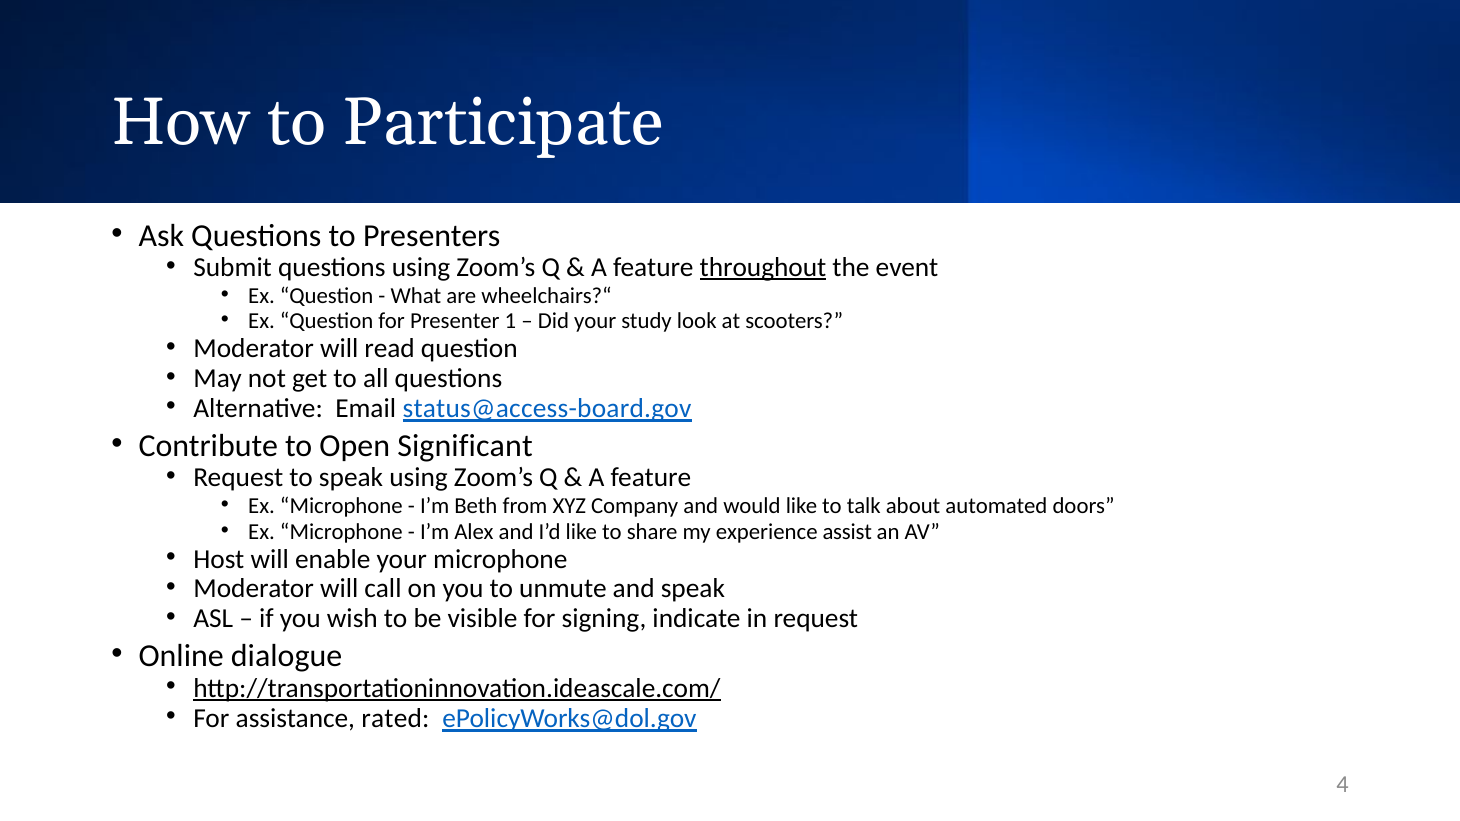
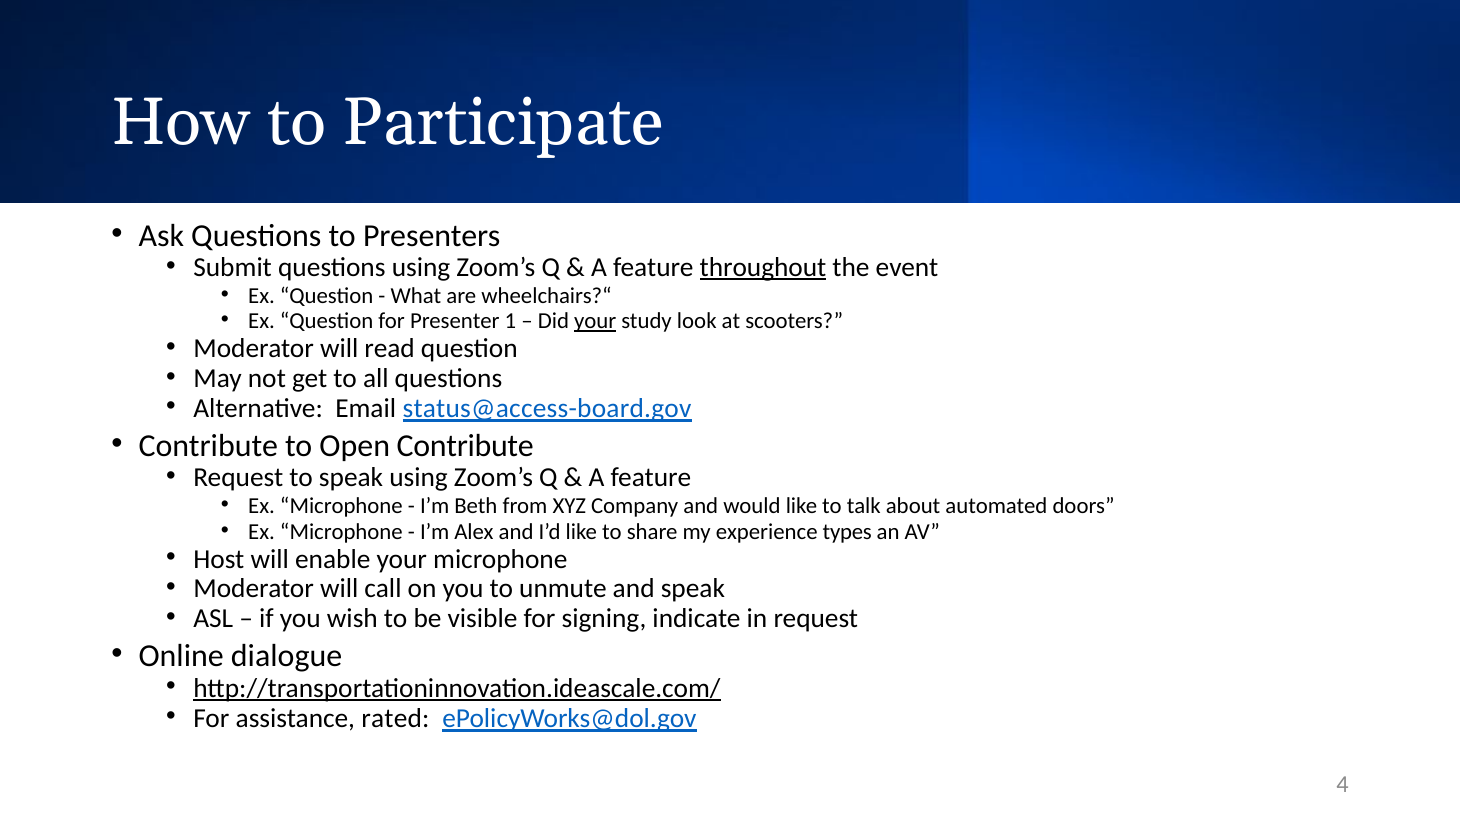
your at (595, 321) underline: none -> present
Open Significant: Significant -> Contribute
assist: assist -> types
